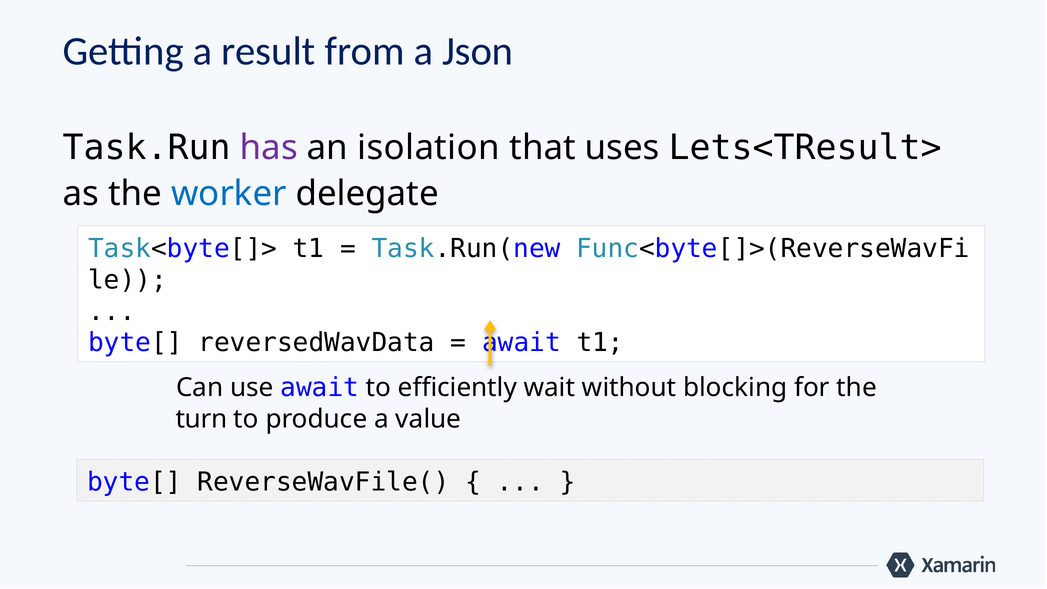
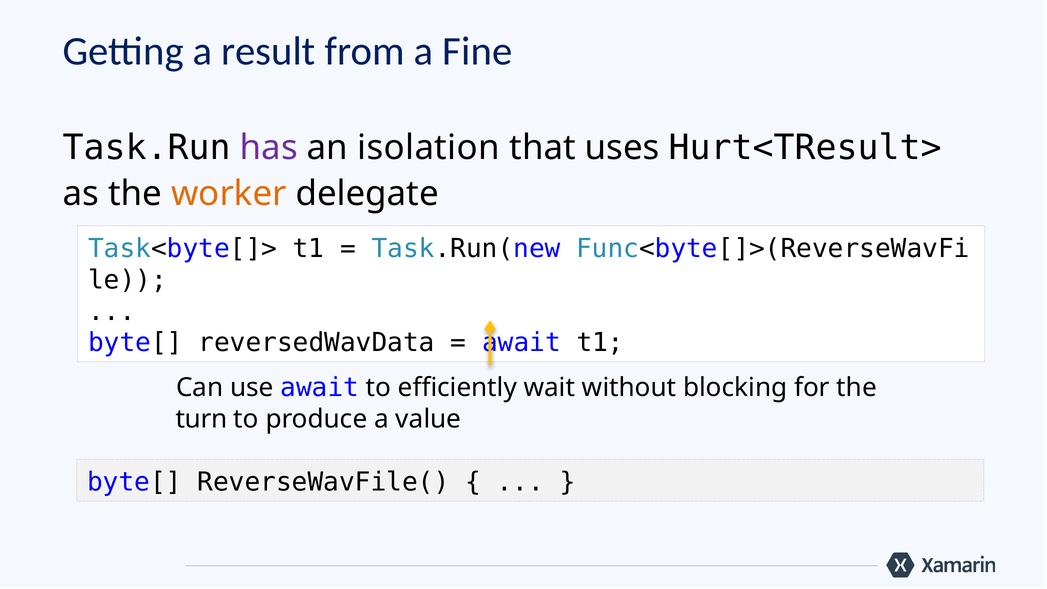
Json: Json -> Fine
Lets<TResult>: Lets<TResult> -> Hurt<TResult>
worker colour: blue -> orange
